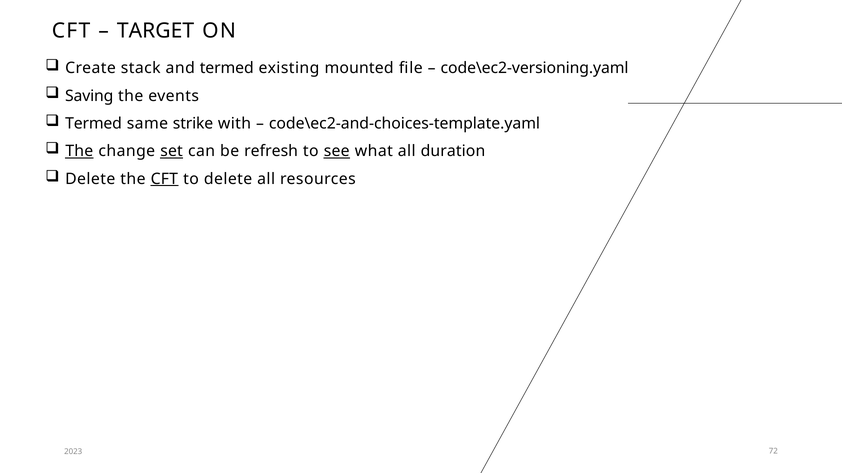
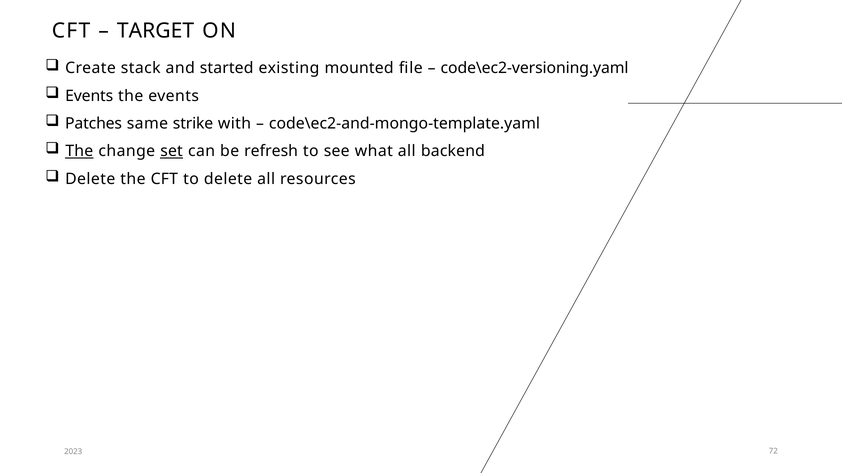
and termed: termed -> started
Saving at (89, 96): Saving -> Events
Termed at (94, 124): Termed -> Patches
code\ec2-and-choices-template.yaml: code\ec2-and-choices-template.yaml -> code\ec2-and-mongo-template.yaml
see underline: present -> none
duration: duration -> backend
CFT at (164, 179) underline: present -> none
